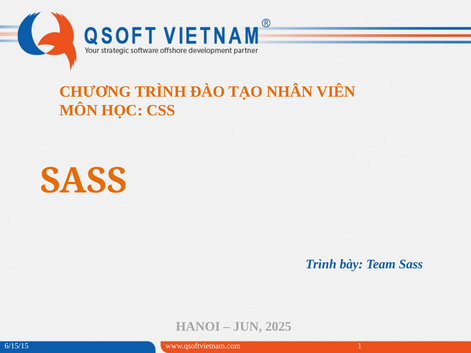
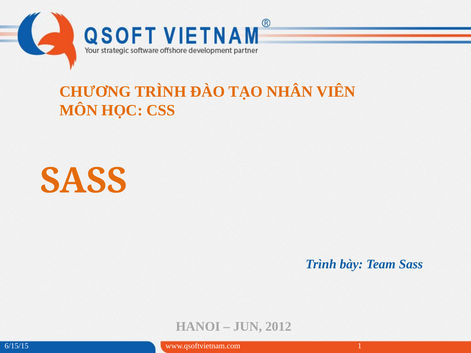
2025: 2025 -> 2012
